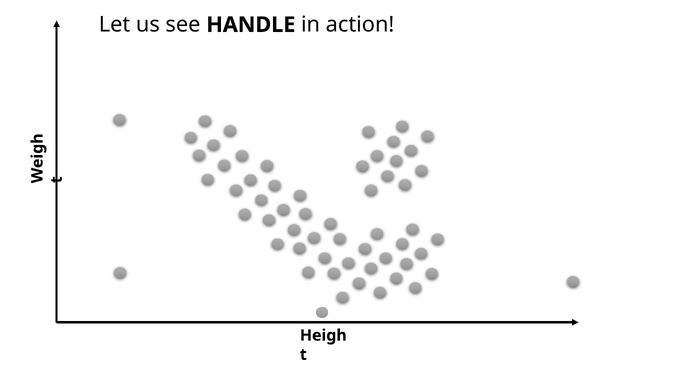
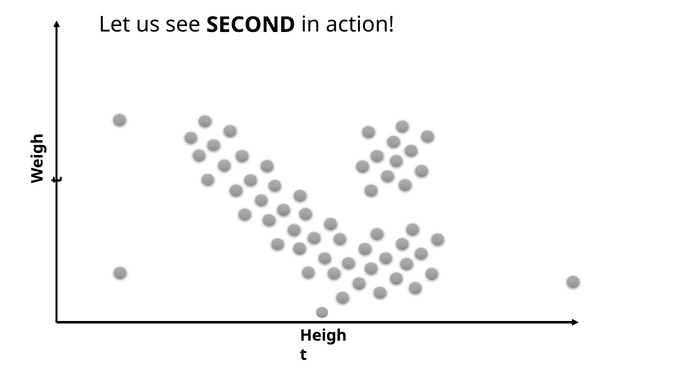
HANDLE: HANDLE -> SECOND
